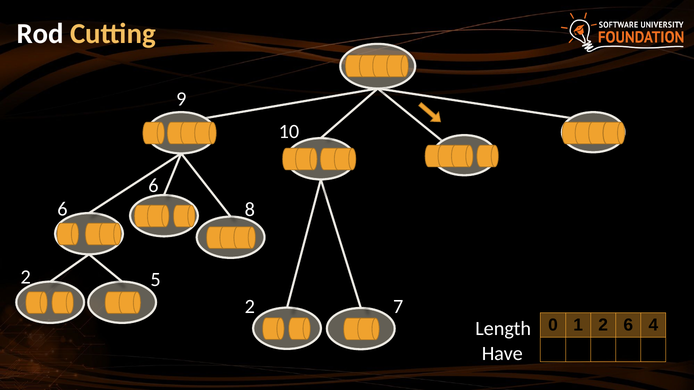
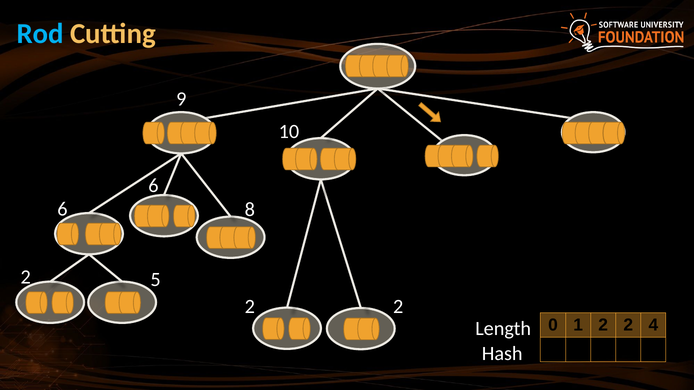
Rod colour: white -> light blue
7 at (398, 307): 7 -> 2
1 2 6: 6 -> 2
Have: Have -> Hash
